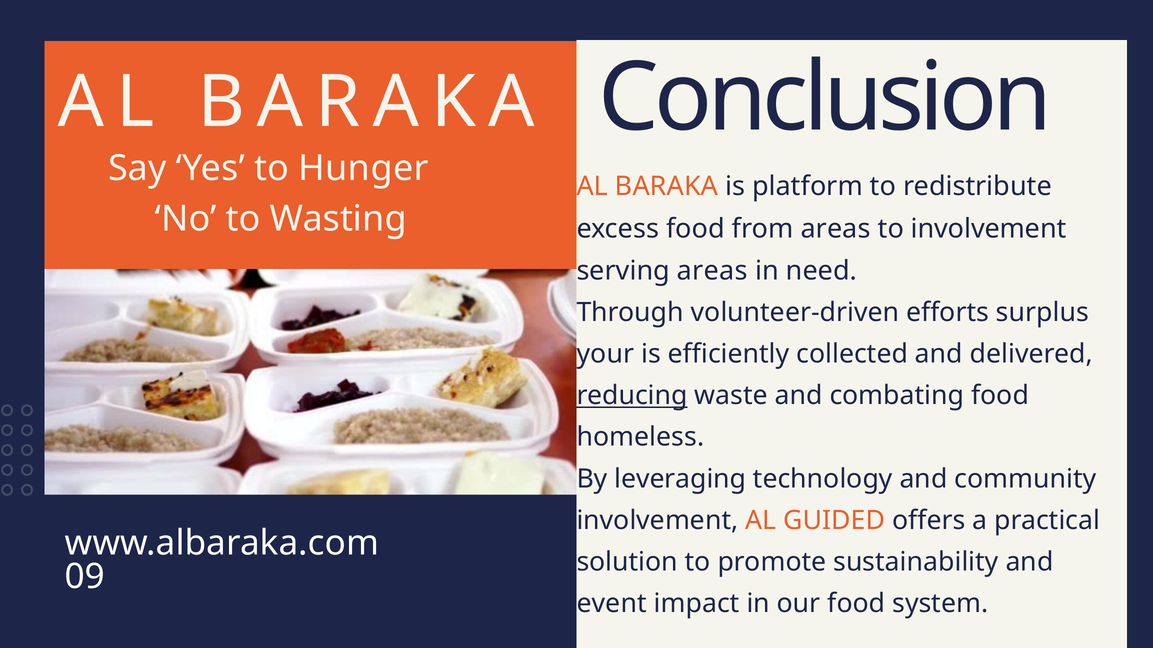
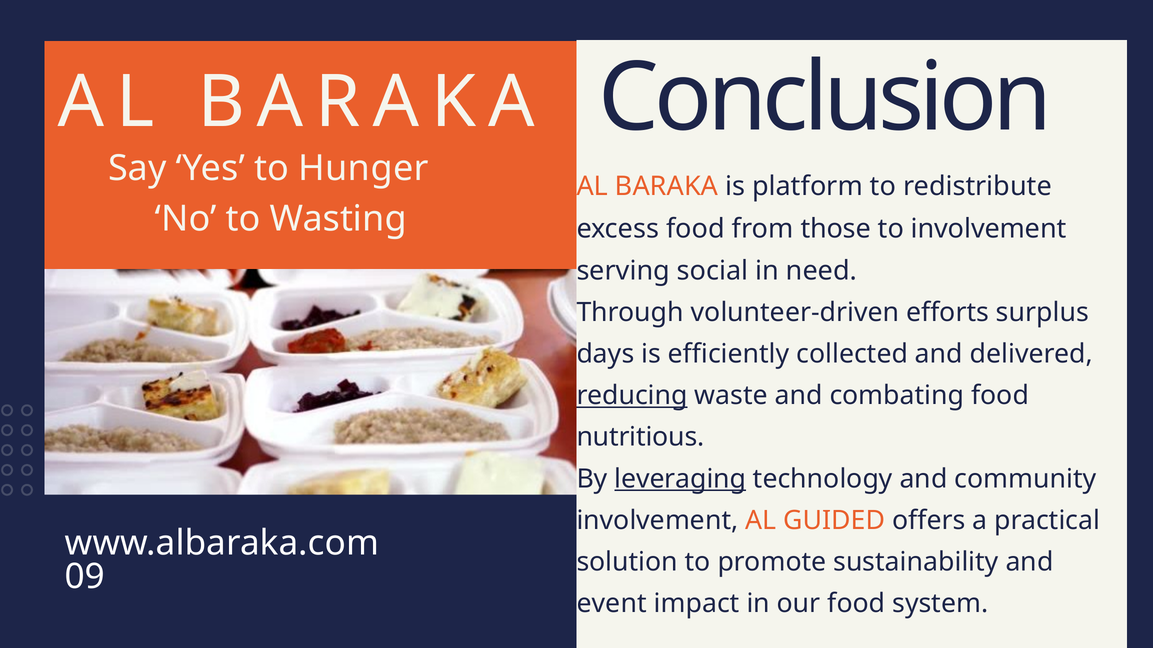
from areas: areas -> those
serving areas: areas -> social
your: your -> days
homeless: homeless -> nutritious
leveraging underline: none -> present
